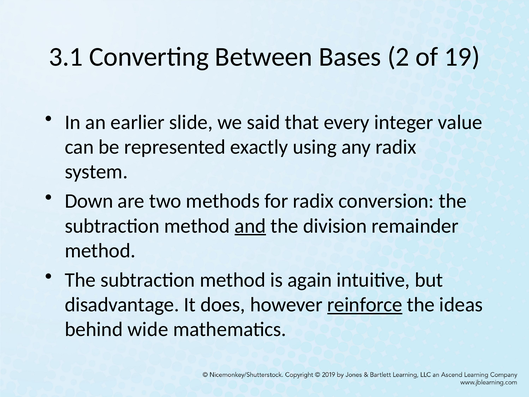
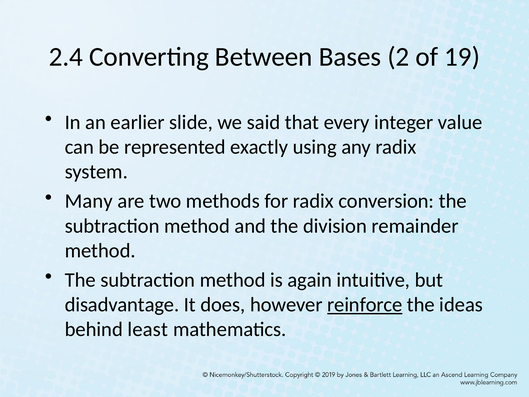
3.1: 3.1 -> 2.4
Down: Down -> Many
and underline: present -> none
wide: wide -> least
